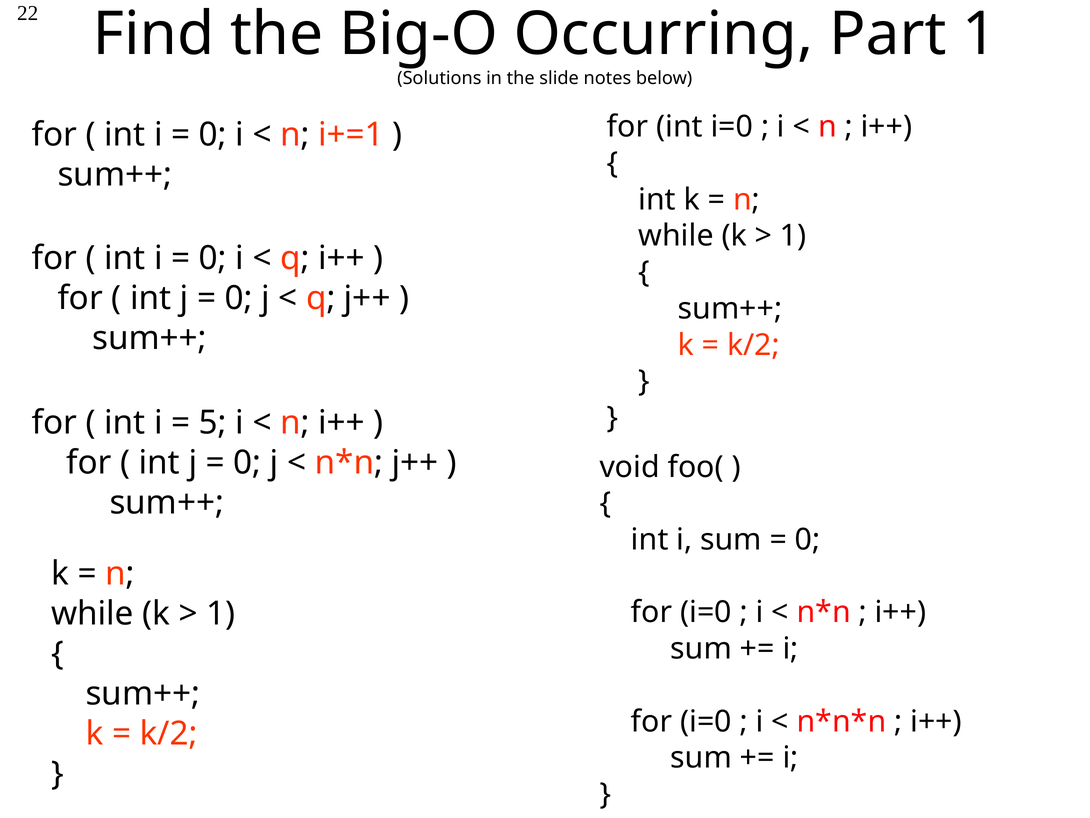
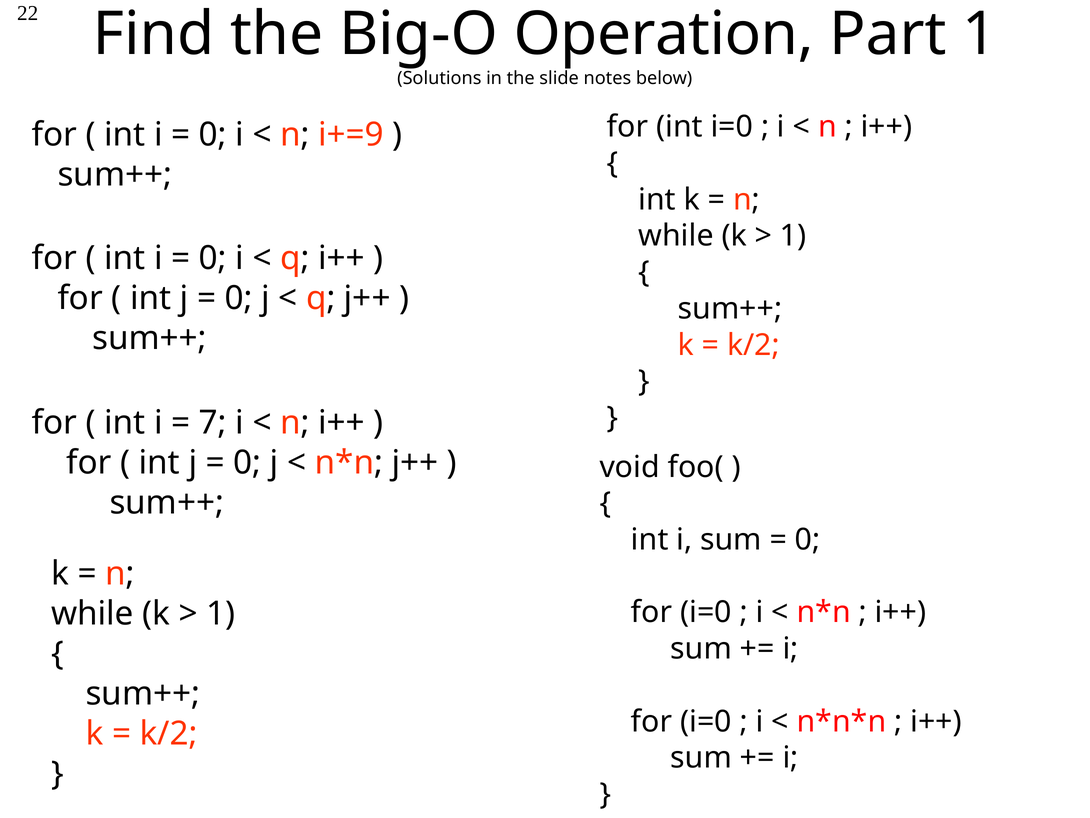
Occurring: Occurring -> Operation
i+=1: i+=1 -> i+=9
5: 5 -> 7
